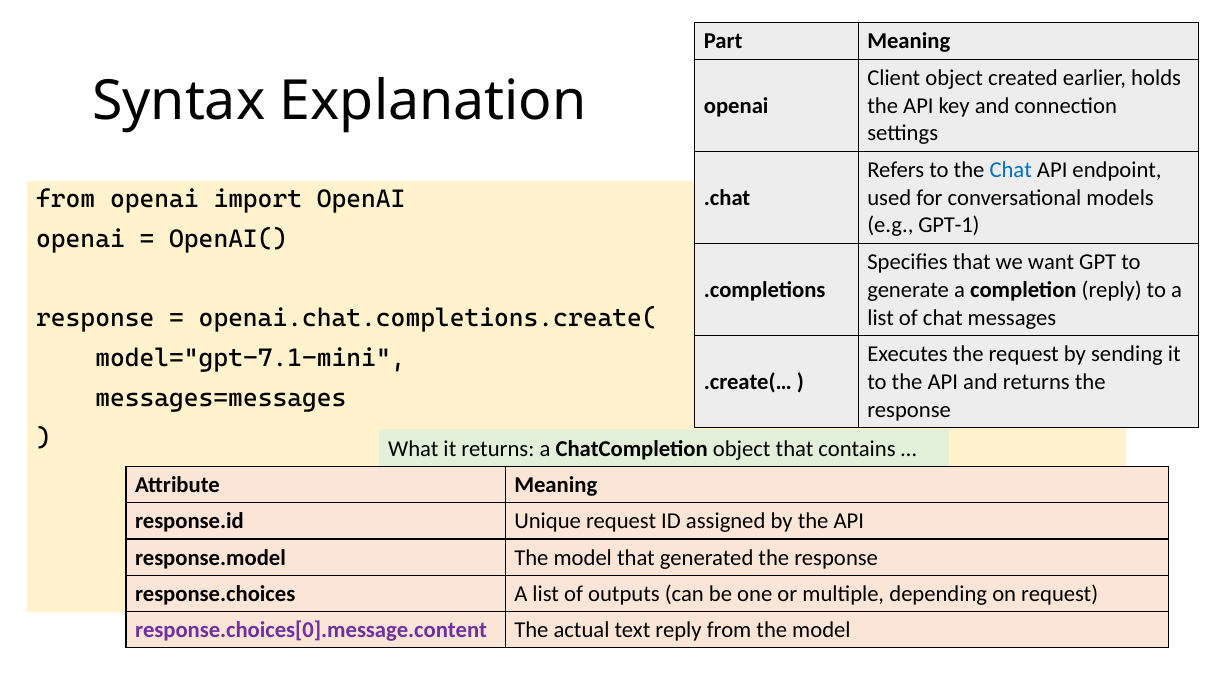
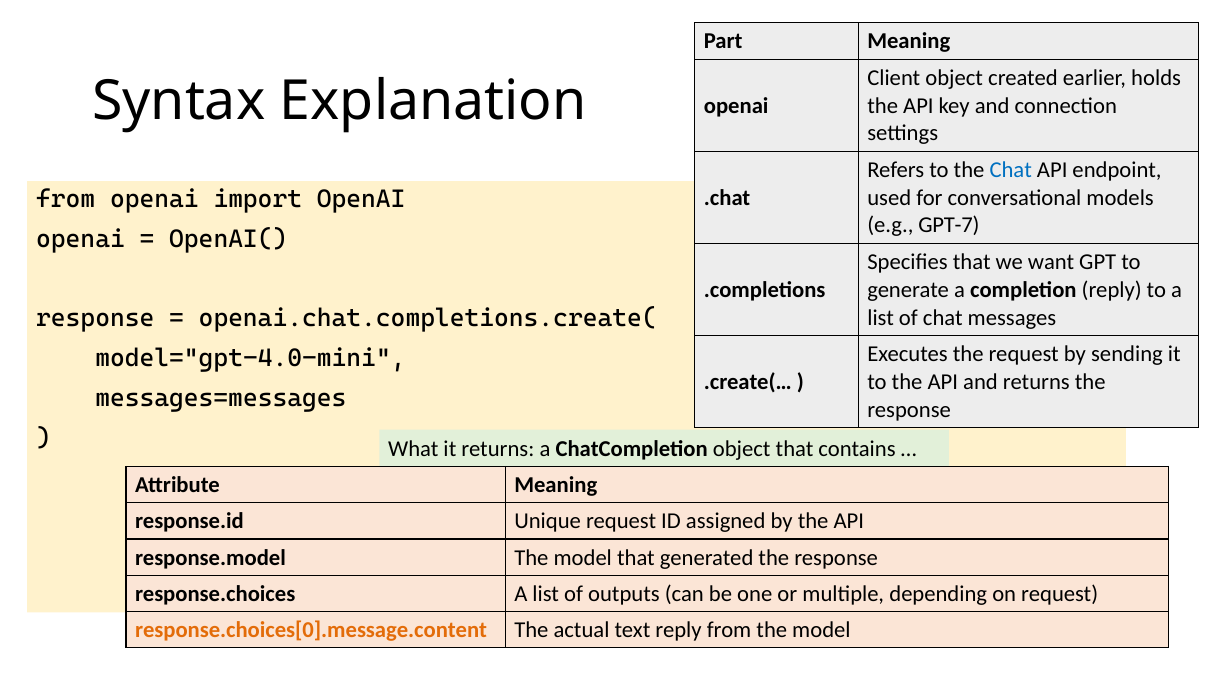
GPT-1: GPT-1 -> GPT-7
model="gpt-7.1-mini: model="gpt-7.1-mini -> model="gpt-4.0-mini
response.choices[0].message.content colour: purple -> orange
